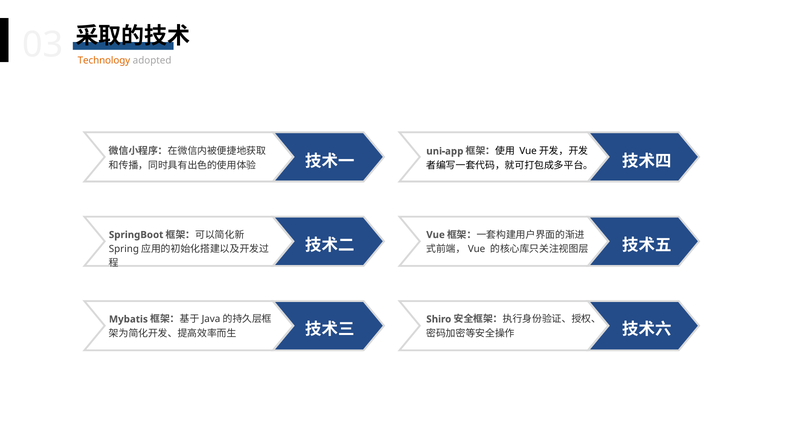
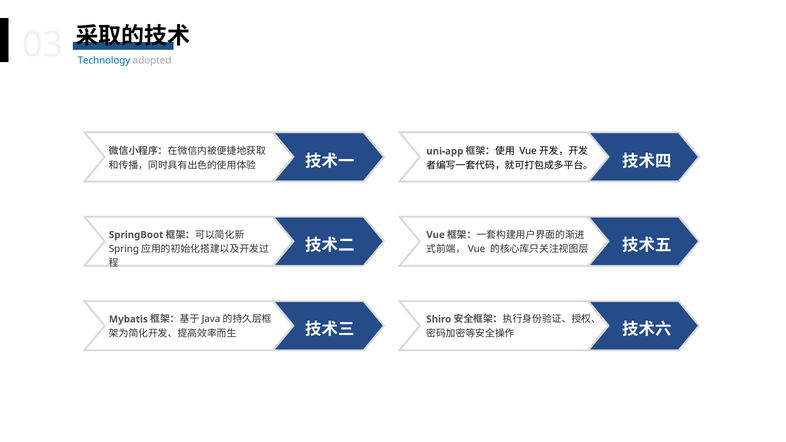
Technology colour: orange -> blue
